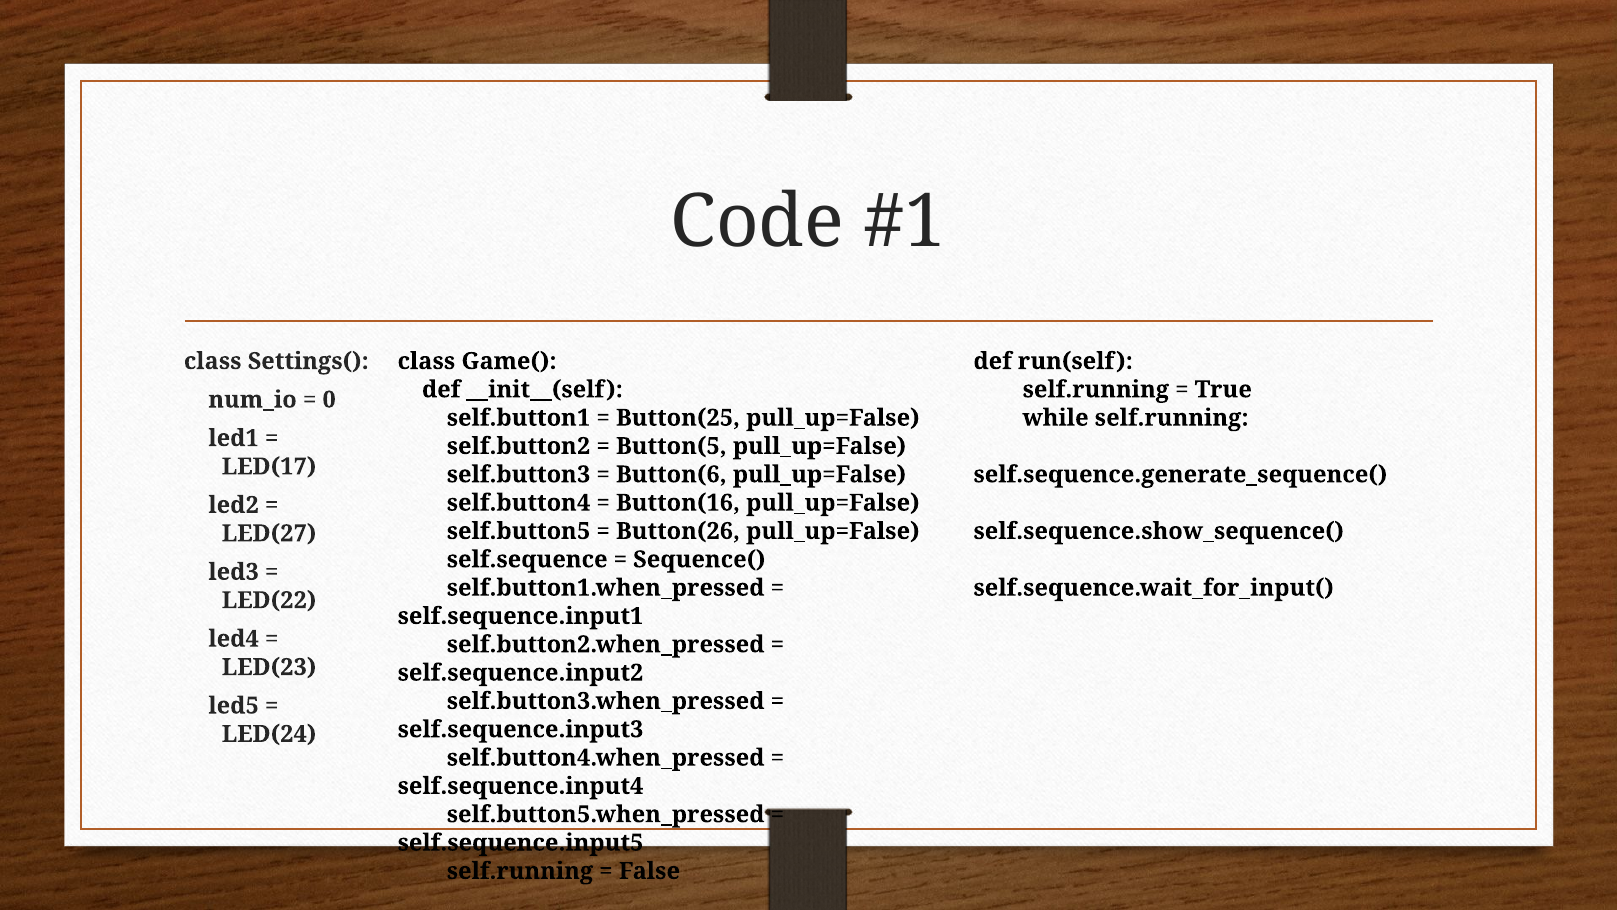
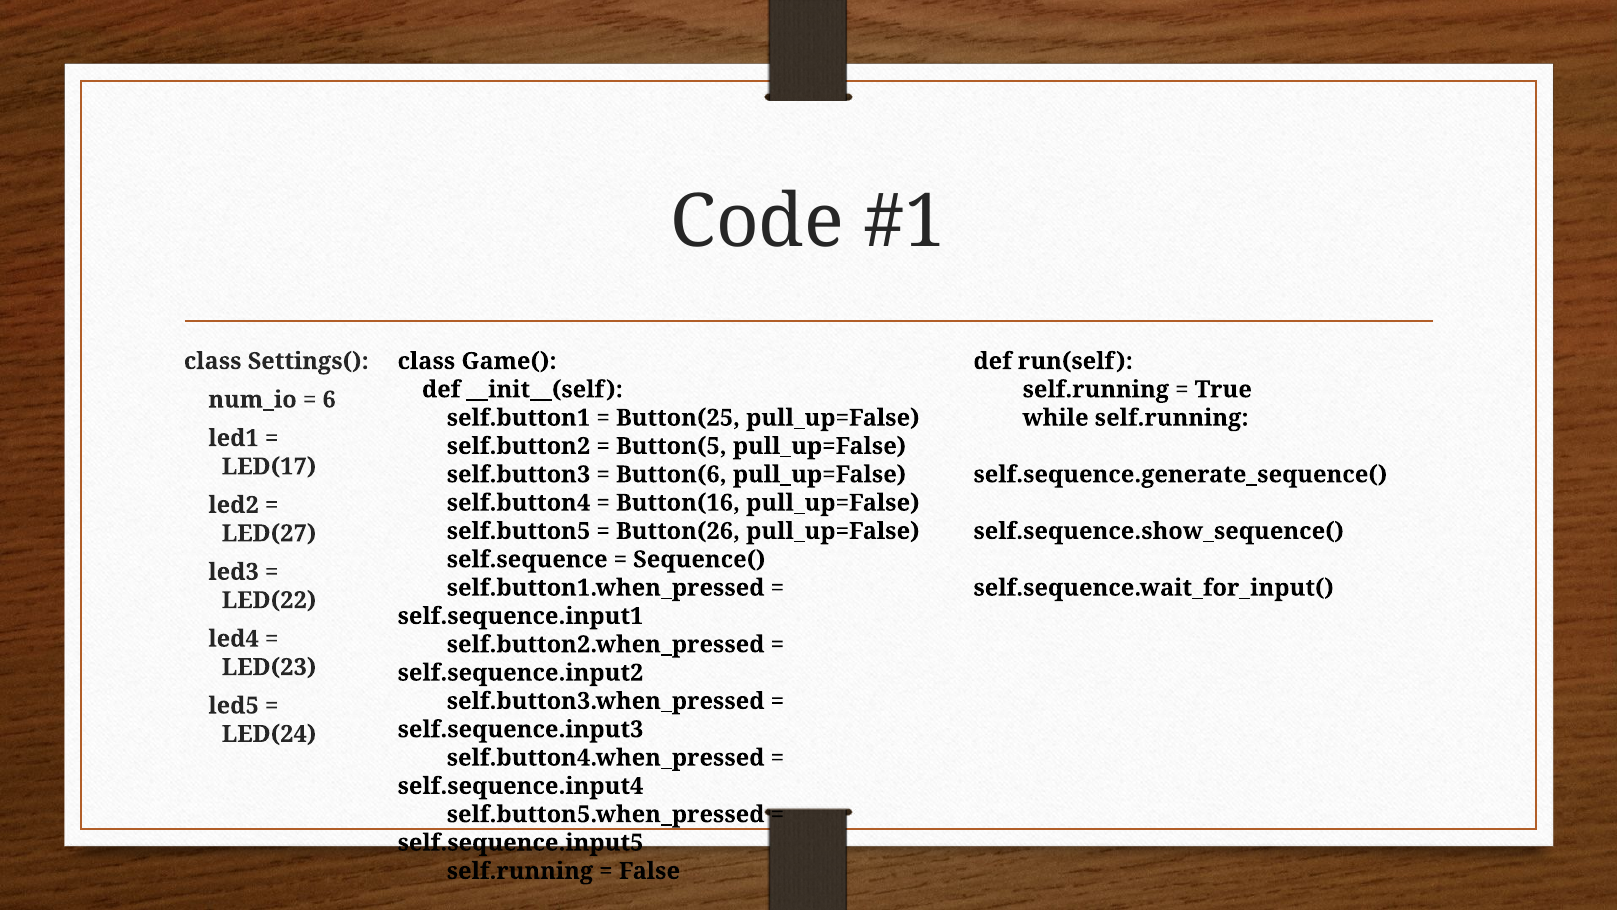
0: 0 -> 6
